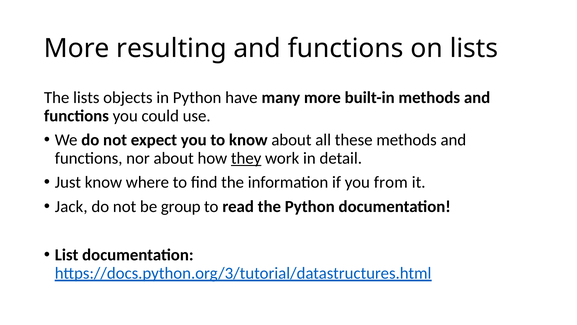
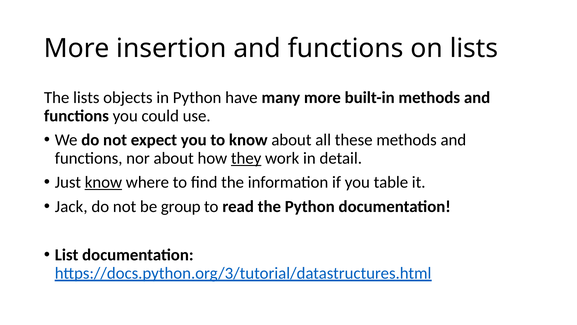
resulting: resulting -> insertion
know at (103, 182) underline: none -> present
from: from -> table
